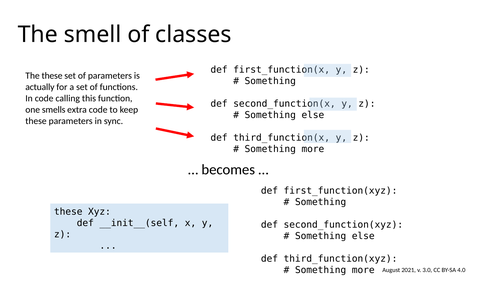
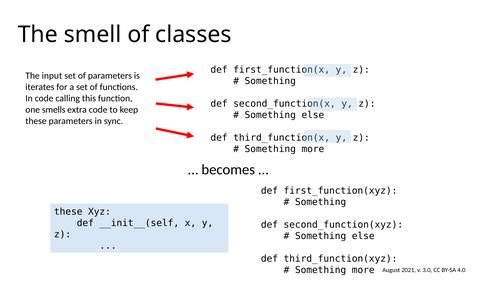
The these: these -> input
actually: actually -> iterates
